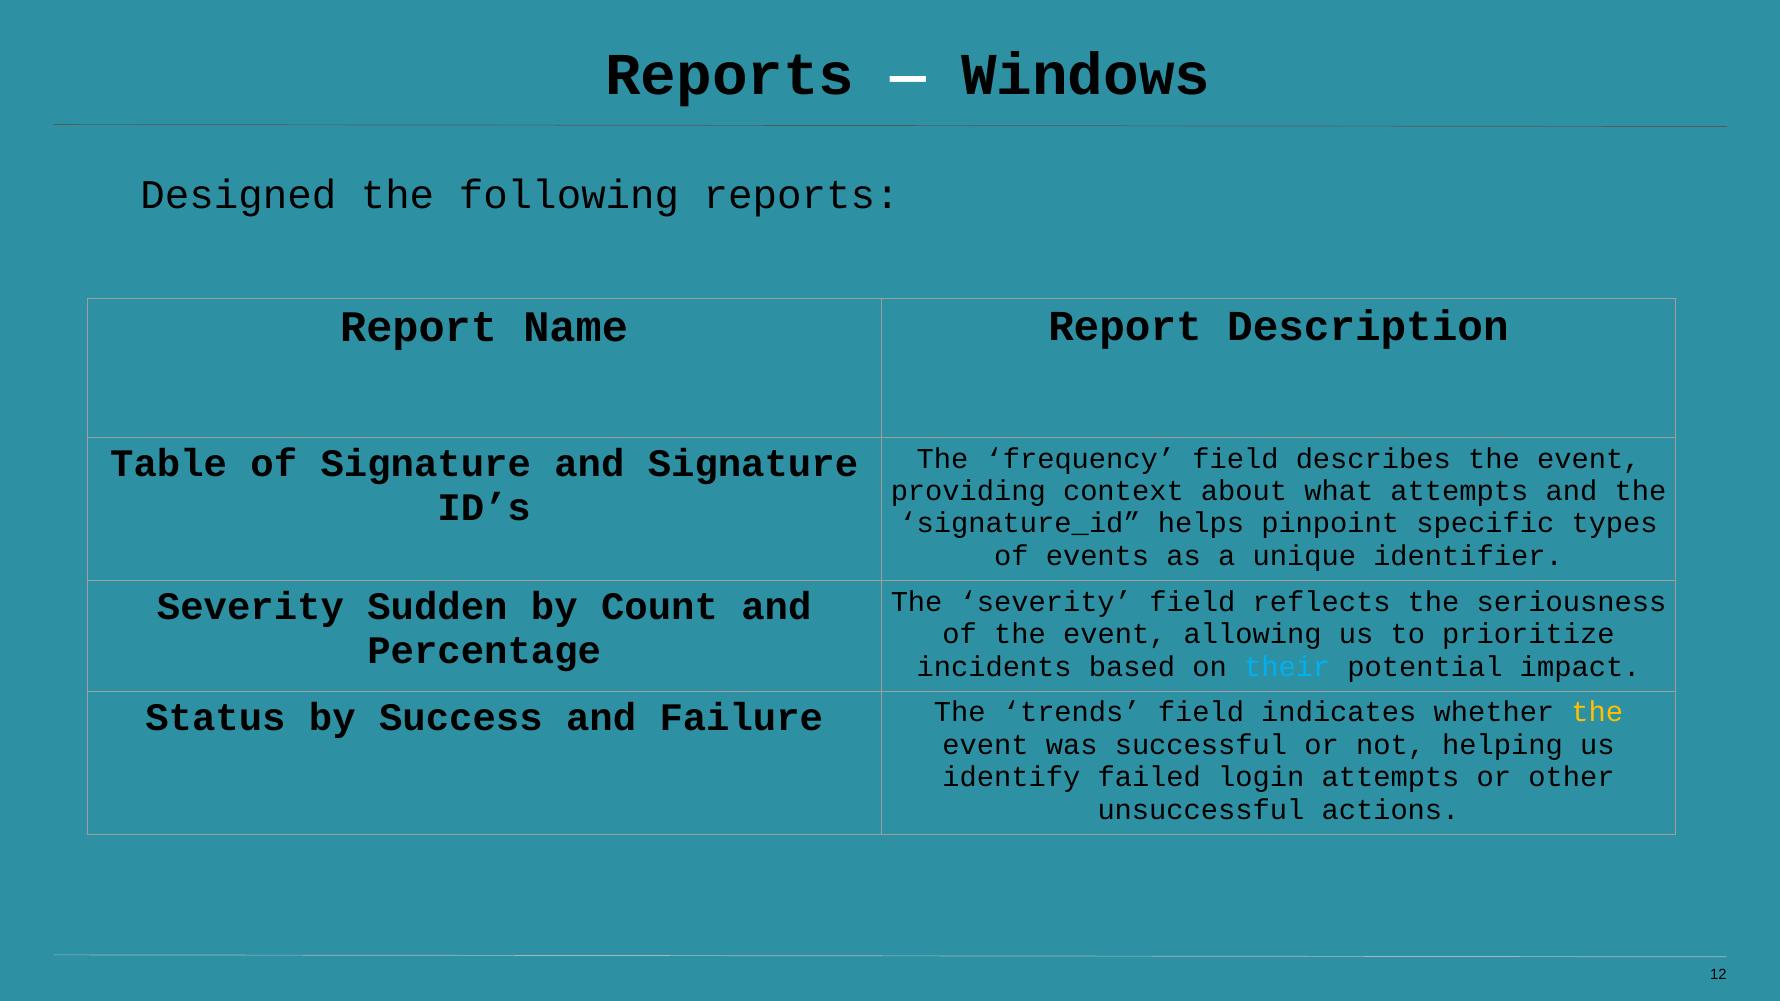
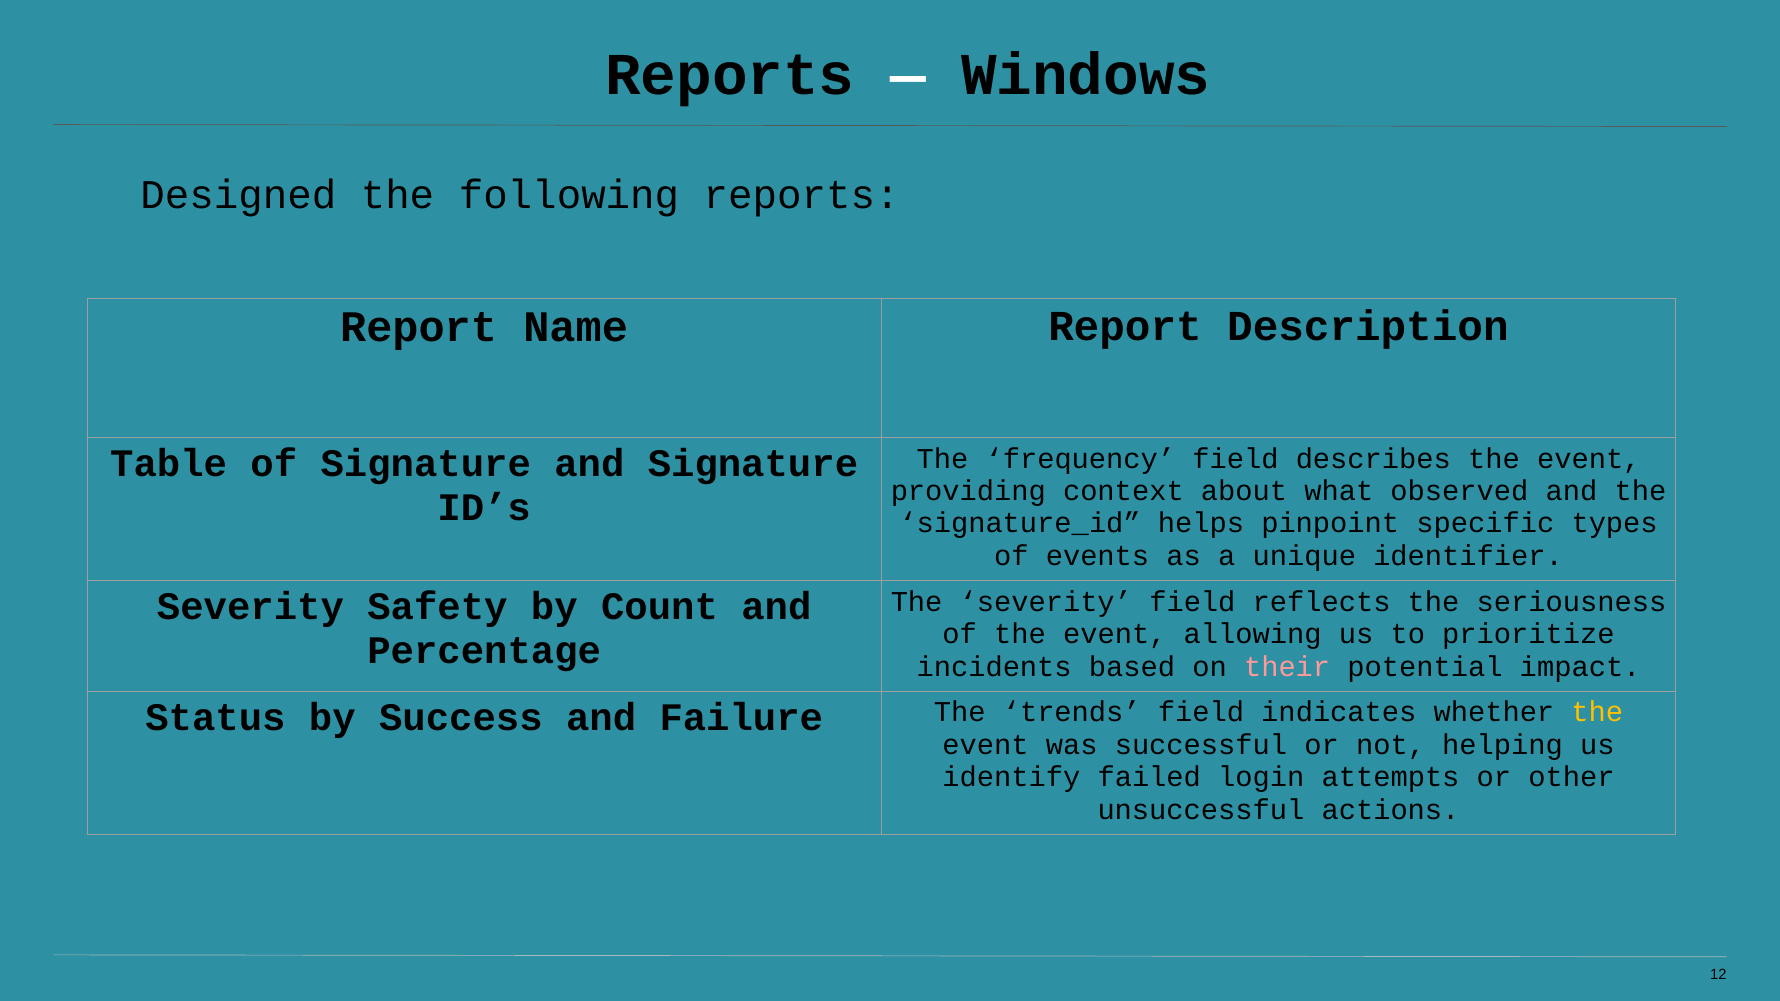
what attempts: attempts -> observed
Sudden: Sudden -> Safety
their colour: light blue -> pink
